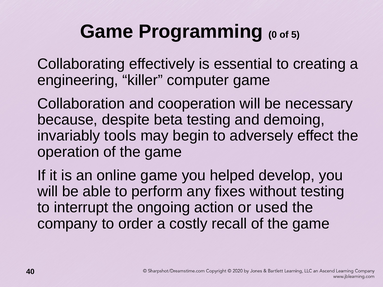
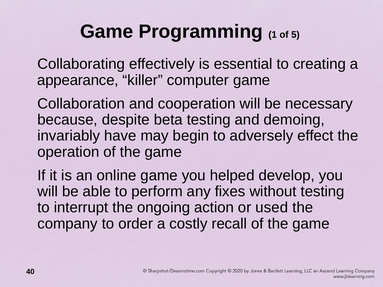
0: 0 -> 1
engineering: engineering -> appearance
tools: tools -> have
